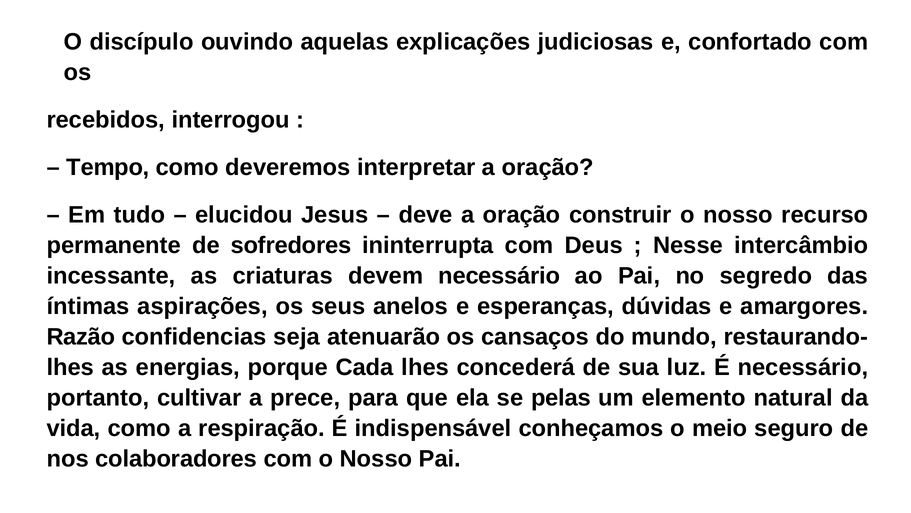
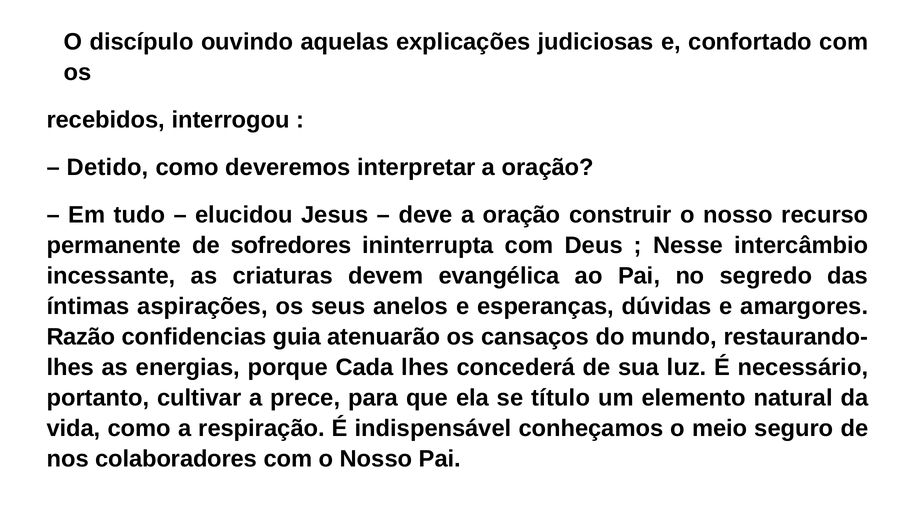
Tempo: Tempo -> Detido
devem necessário: necessário -> evangélica
seja: seja -> guia
pelas: pelas -> título
